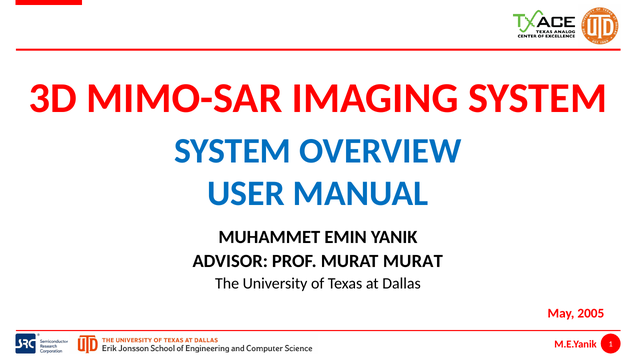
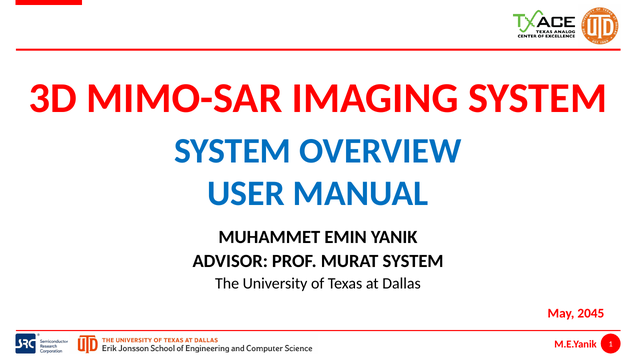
MURAT MURAT: MURAT -> SYSTEM
2005: 2005 -> 2045
